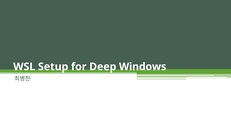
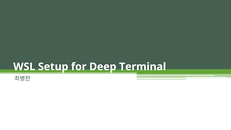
Windows: Windows -> Terminal
